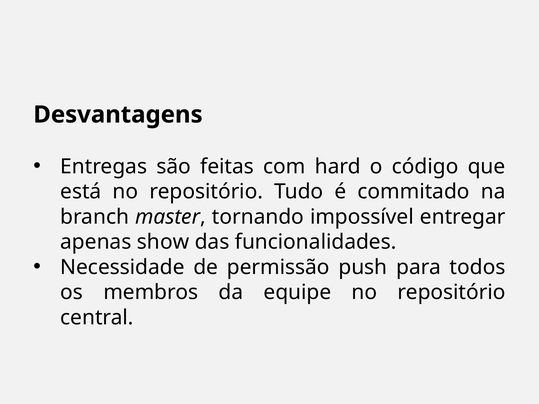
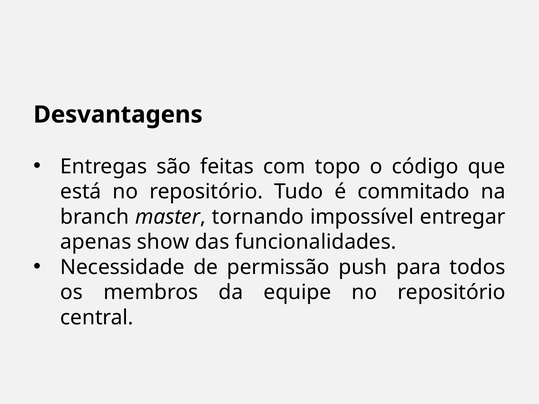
hard: hard -> topo
